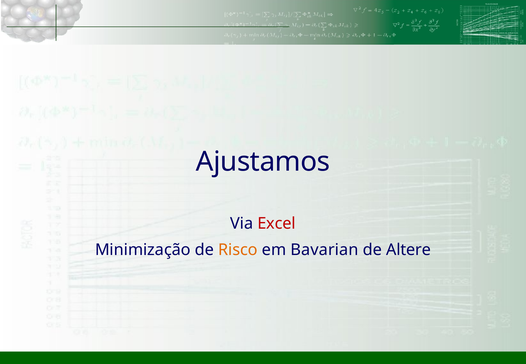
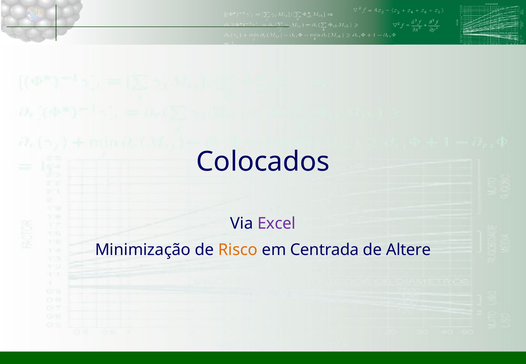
Ajustamos: Ajustamos -> Colocados
Excel colour: red -> purple
Bavarian: Bavarian -> Centrada
